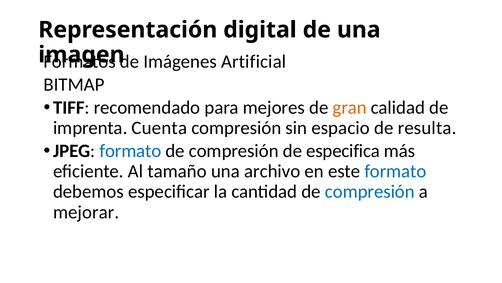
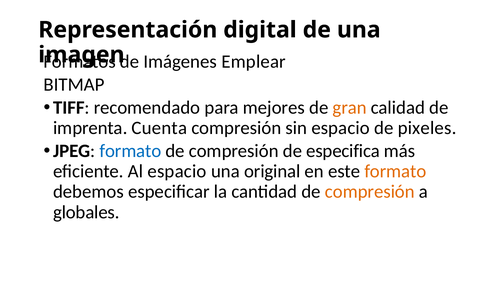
Artificial: Artificial -> Emplear
resulta: resulta -> pixeles
Al tamaño: tamaño -> espacio
archivo: archivo -> original
formato at (395, 171) colour: blue -> orange
compresión at (370, 191) colour: blue -> orange
mejorar: mejorar -> globales
